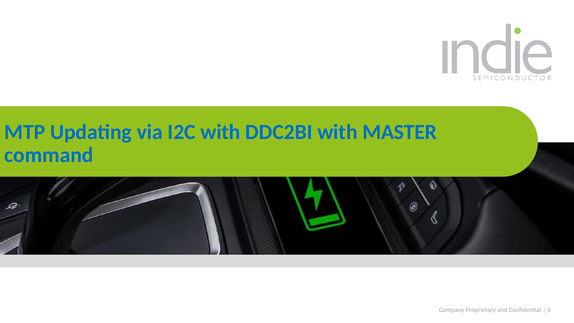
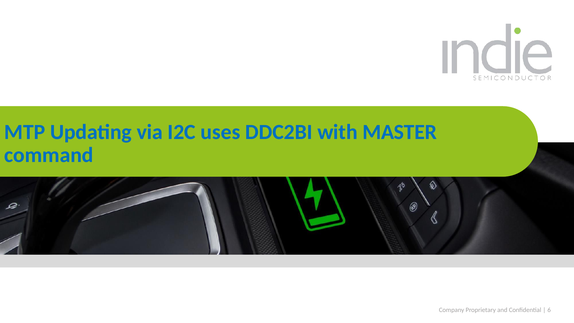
I2C with: with -> uses
